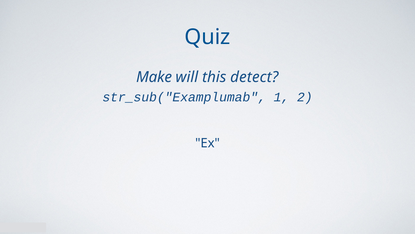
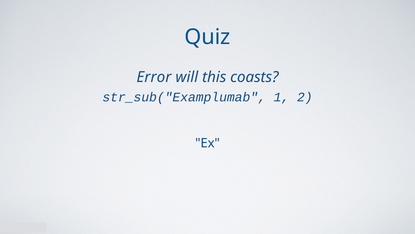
Make: Make -> Error
detect: detect -> coasts
